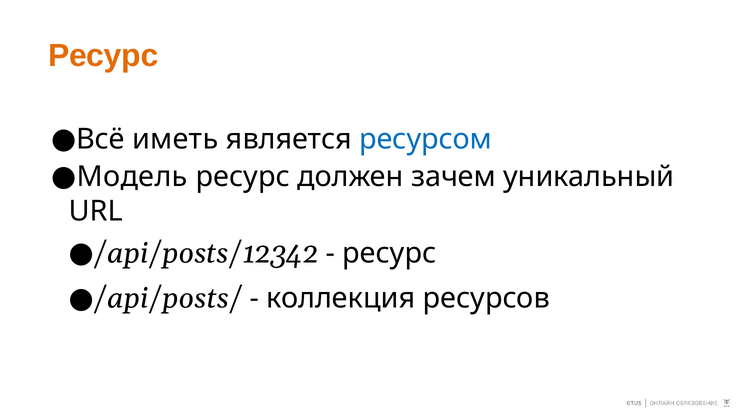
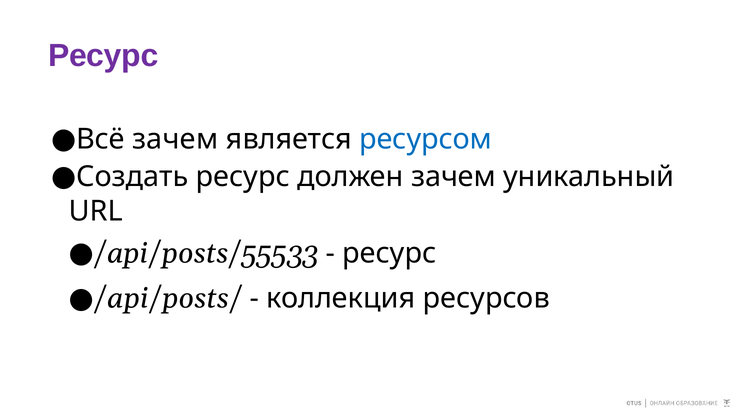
Ресурс at (103, 56) colour: orange -> purple
Всё иметь: иметь -> зачем
Модель: Модель -> Создать
/api/posts/12342: /api/posts/12342 -> /api/posts/55533
